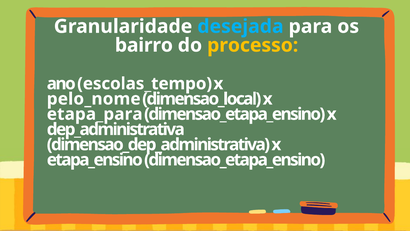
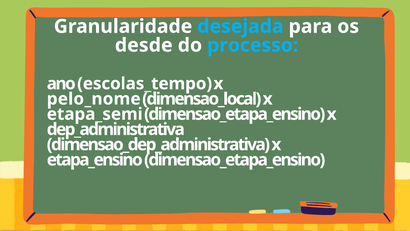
bairro: bairro -> desde
processo colour: yellow -> light blue
etapa_para: etapa_para -> etapa_semi
